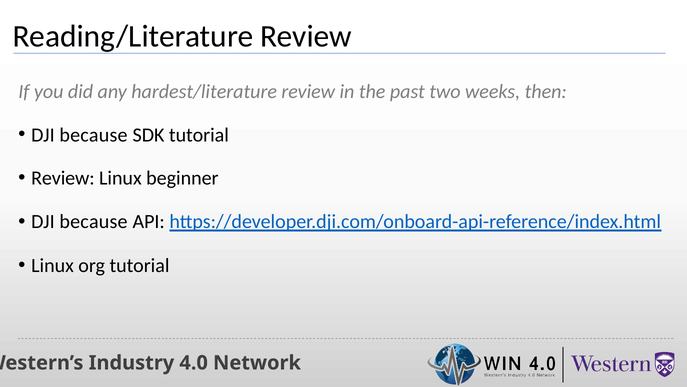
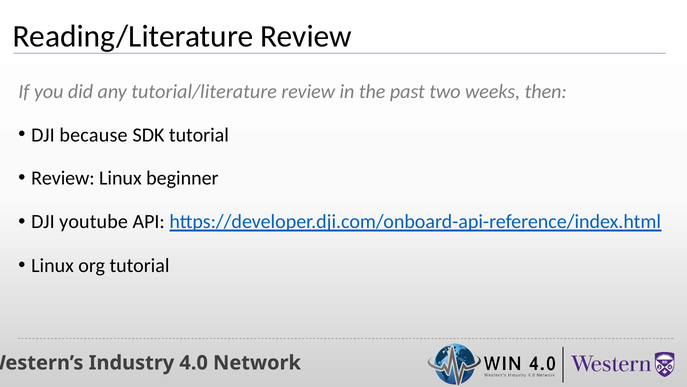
hardest/literature: hardest/literature -> tutorial/literature
because at (94, 221): because -> youtube
